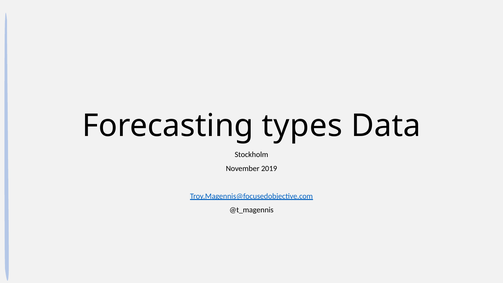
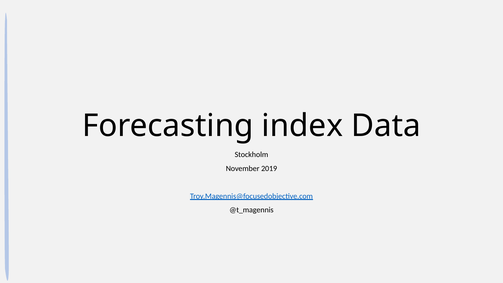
types: types -> index
